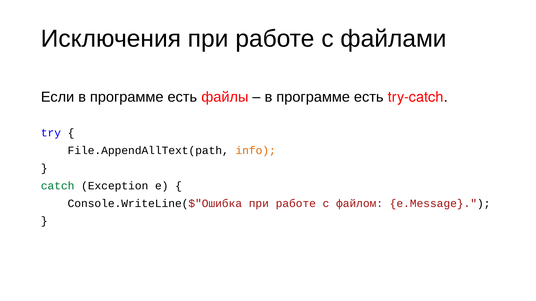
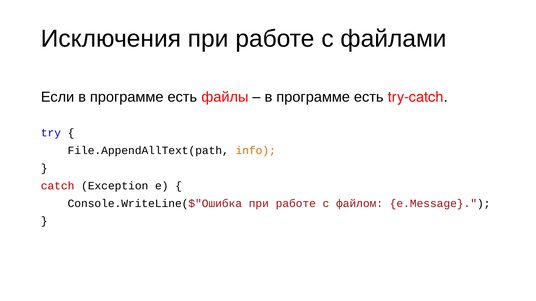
catch colour: green -> red
